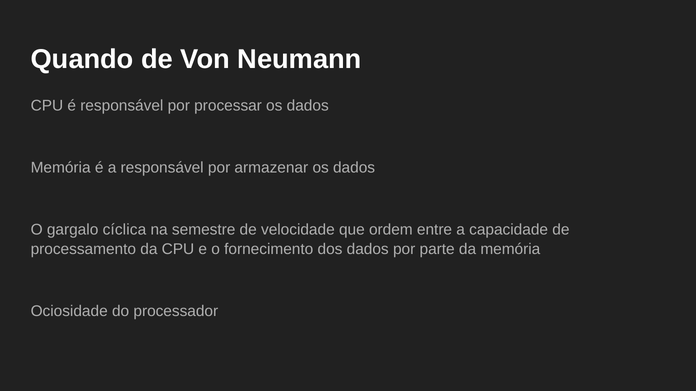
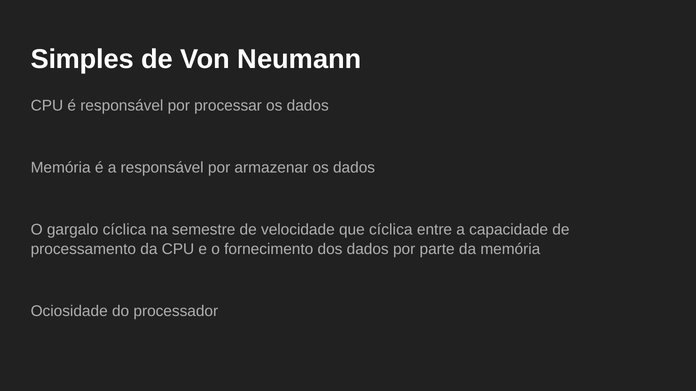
Quando: Quando -> Simples
que ordem: ordem -> cíclica
